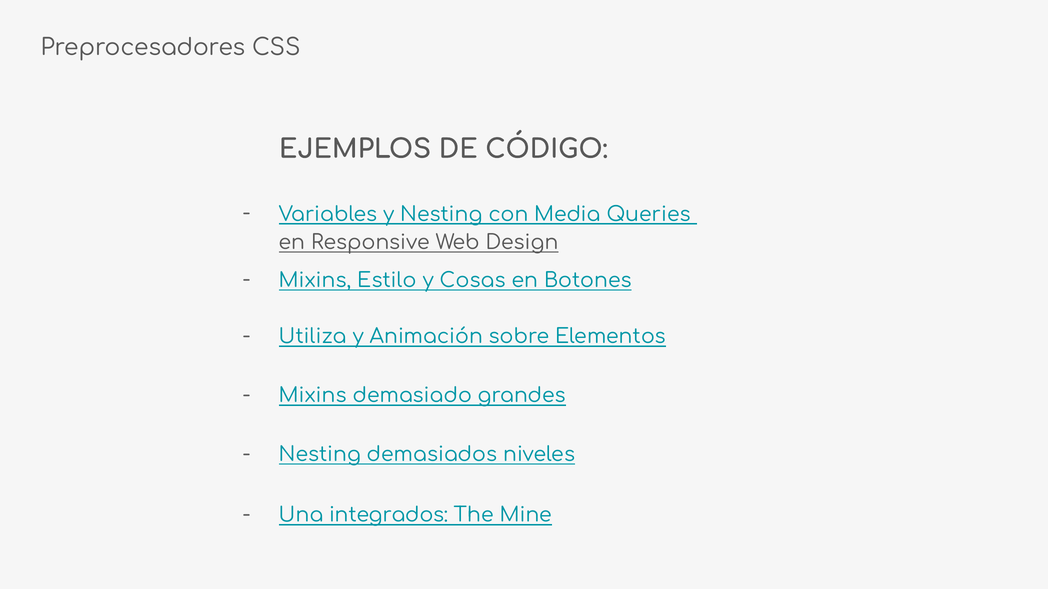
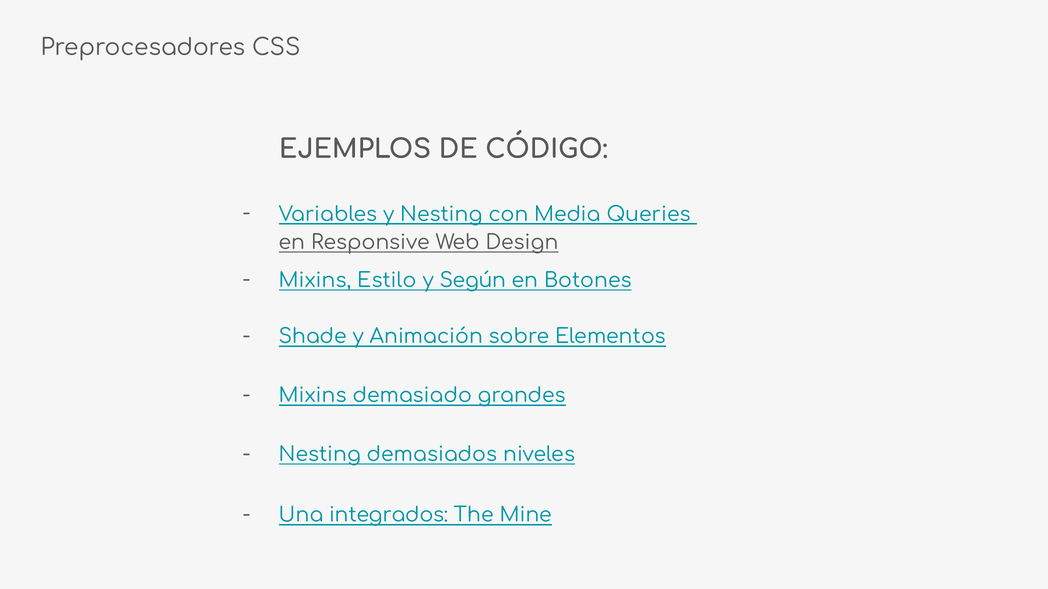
Cosas: Cosas -> Según
Utiliza: Utiliza -> Shade
